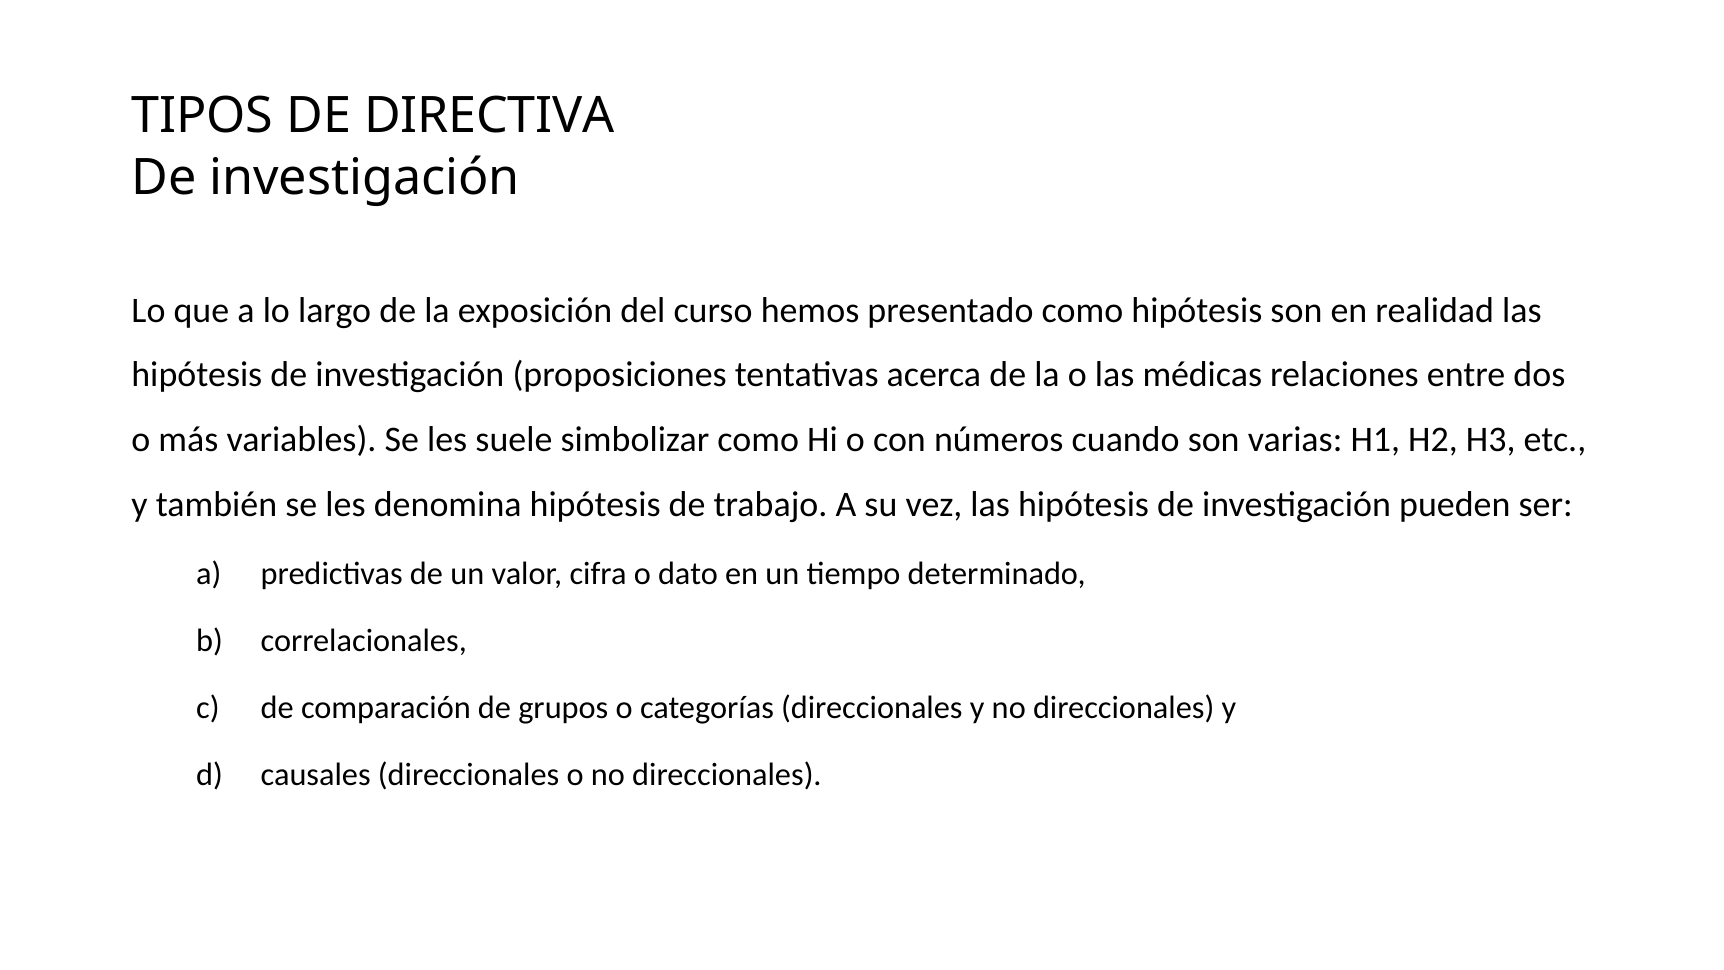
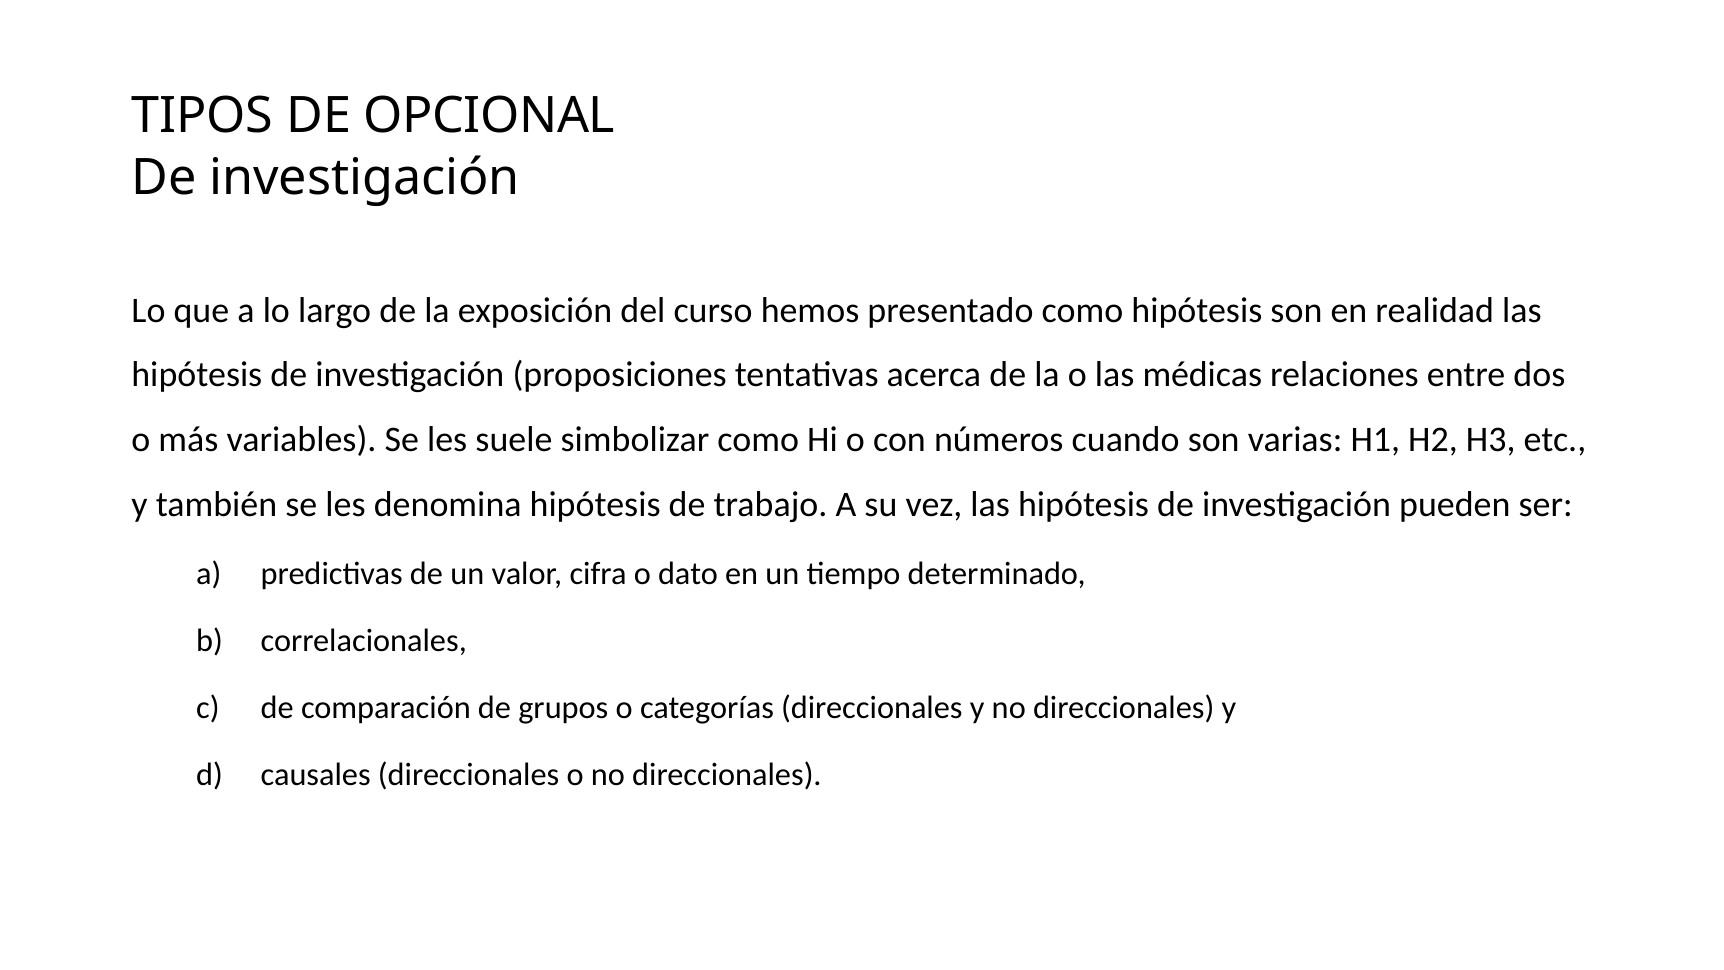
DIRECTIVA: DIRECTIVA -> OPCIONAL
